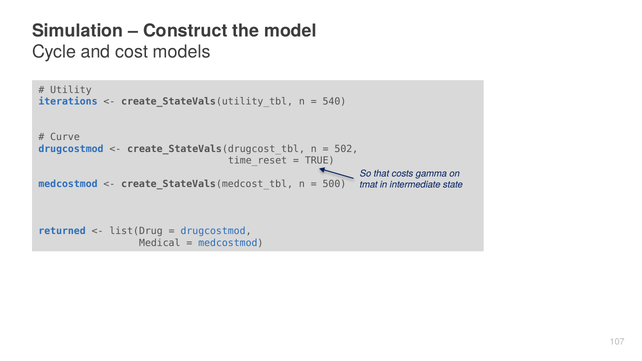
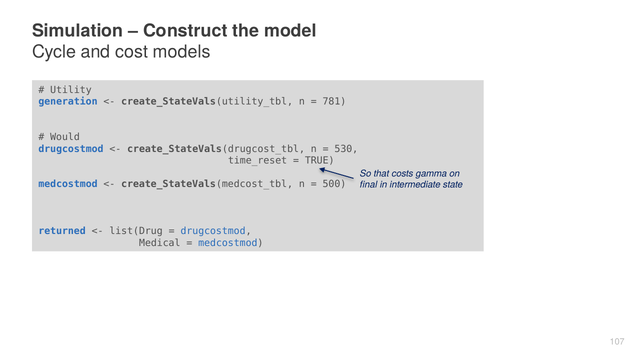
iterations: iterations -> generation
540: 540 -> 781
Curve: Curve -> Would
502: 502 -> 530
tmat: tmat -> final
